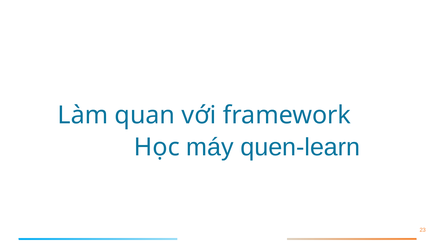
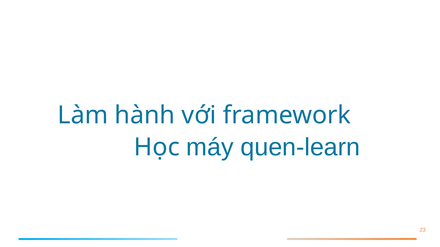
quan: quan -> hành
